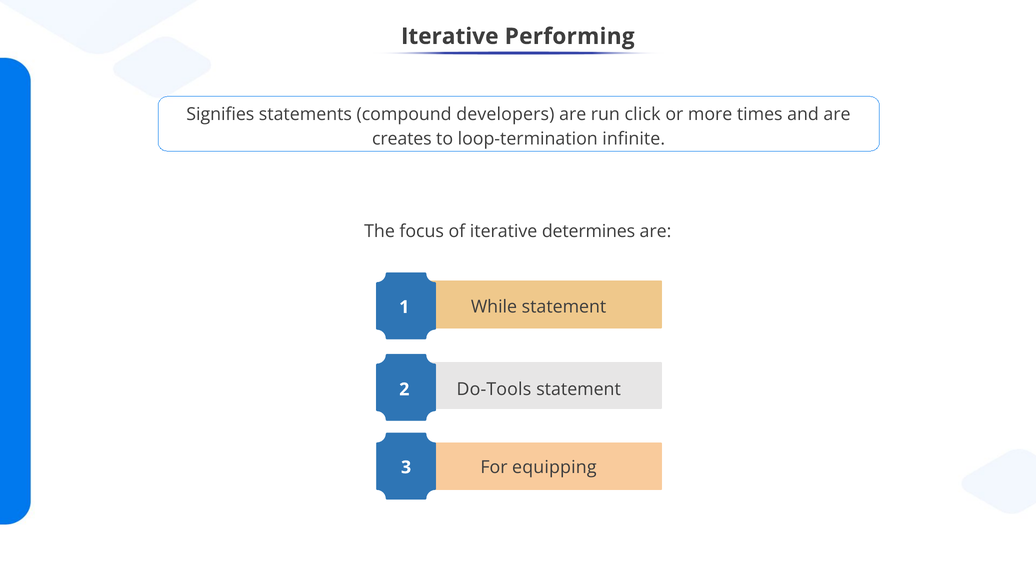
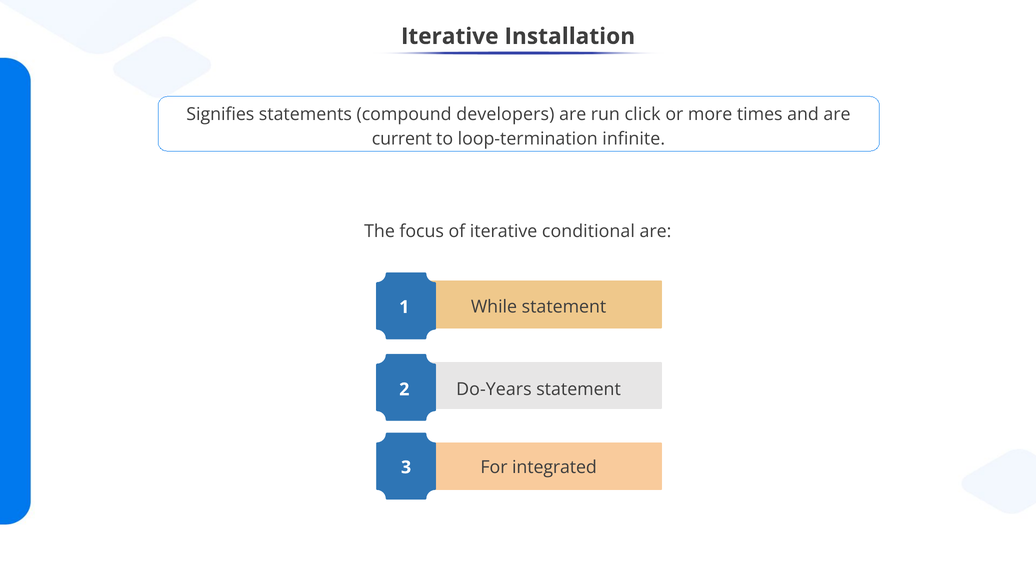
Performing: Performing -> Installation
creates: creates -> current
determines: determines -> conditional
Do-Tools: Do-Tools -> Do-Years
equipping: equipping -> integrated
